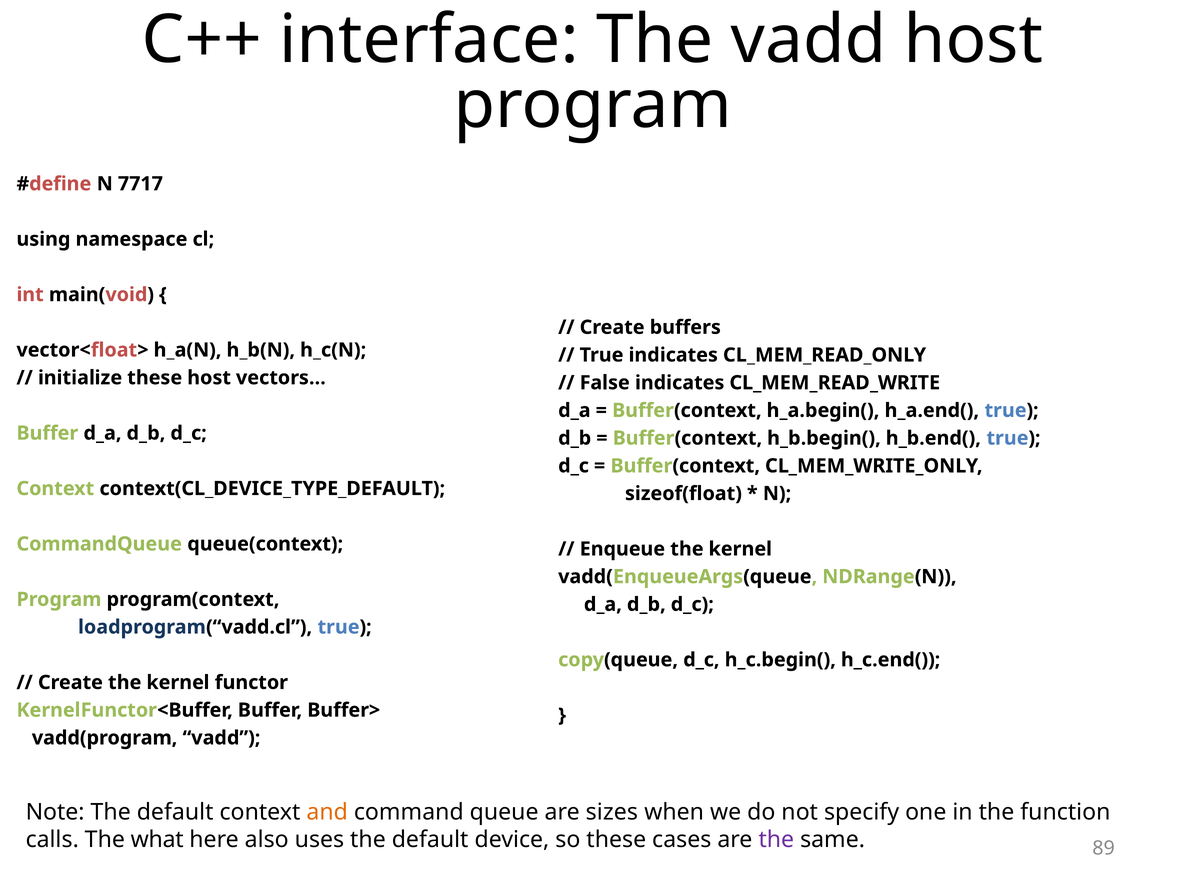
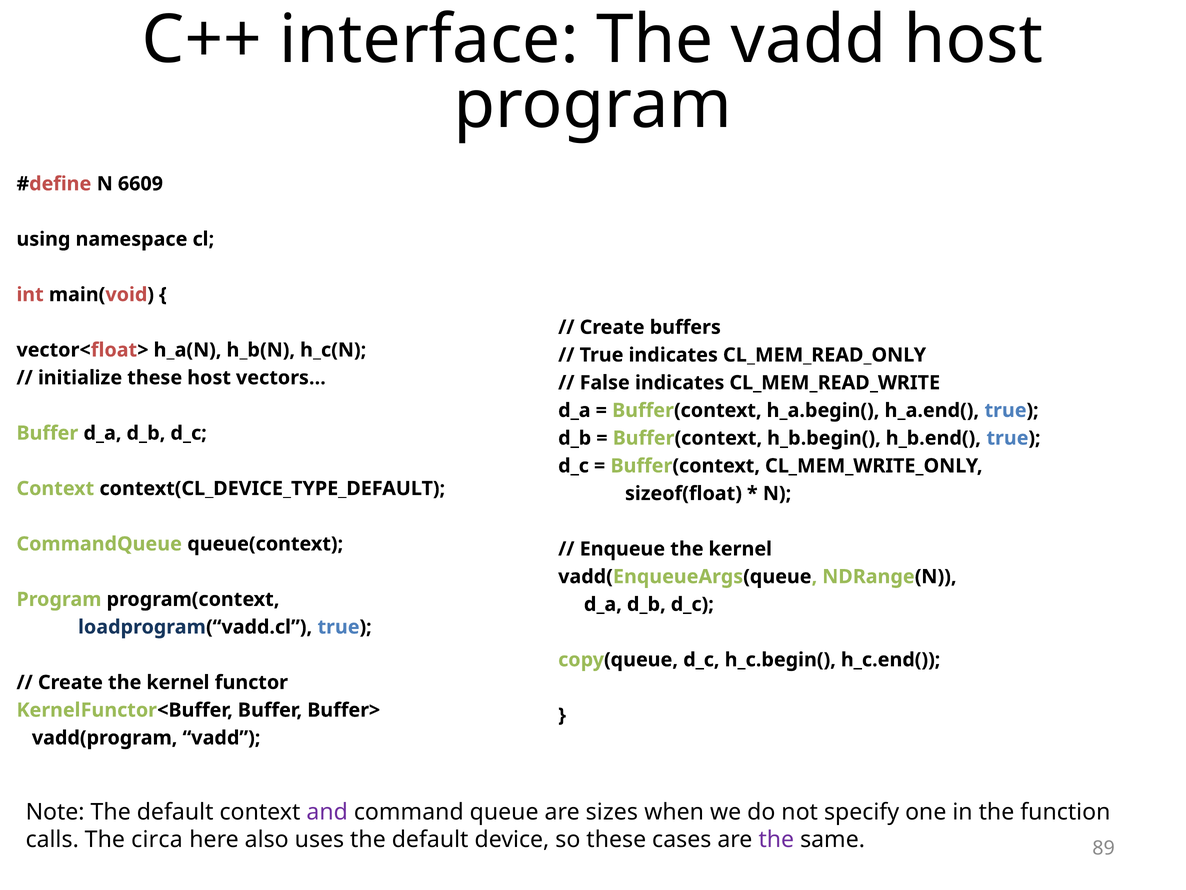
7717: 7717 -> 6609
and colour: orange -> purple
what: what -> circa
